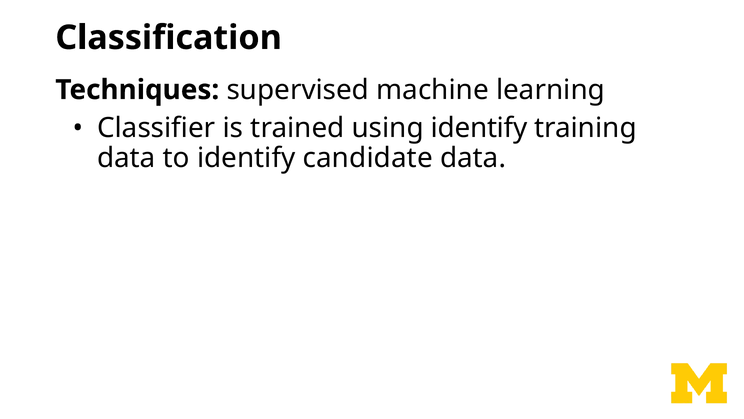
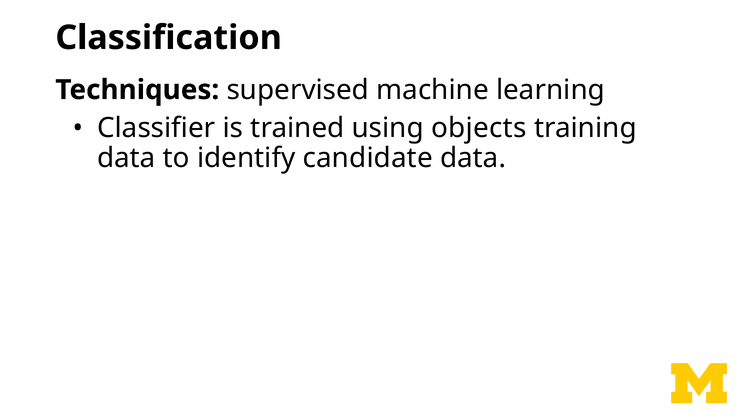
using identify: identify -> objects
